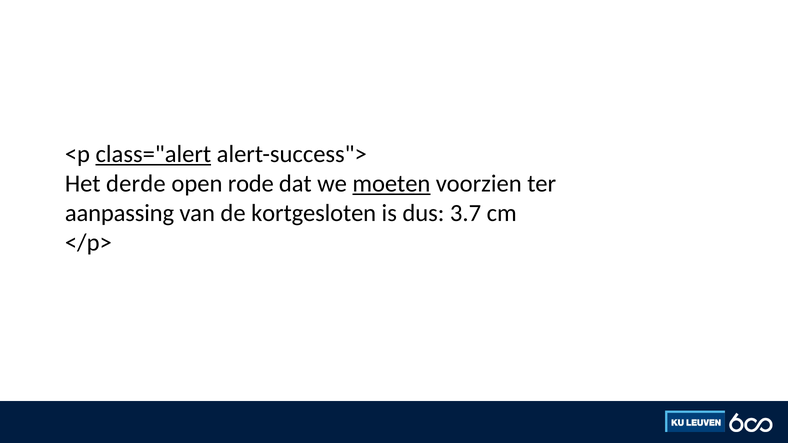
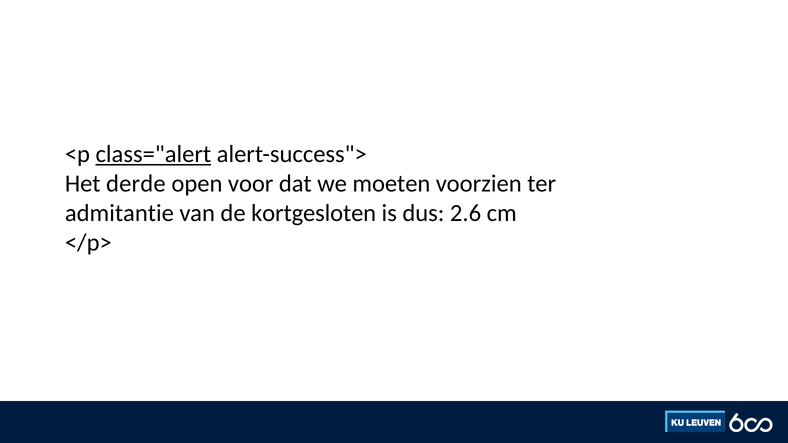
rode: rode -> voor
moeten underline: present -> none
aanpassing: aanpassing -> admitantie
3.7: 3.7 -> 2.6
